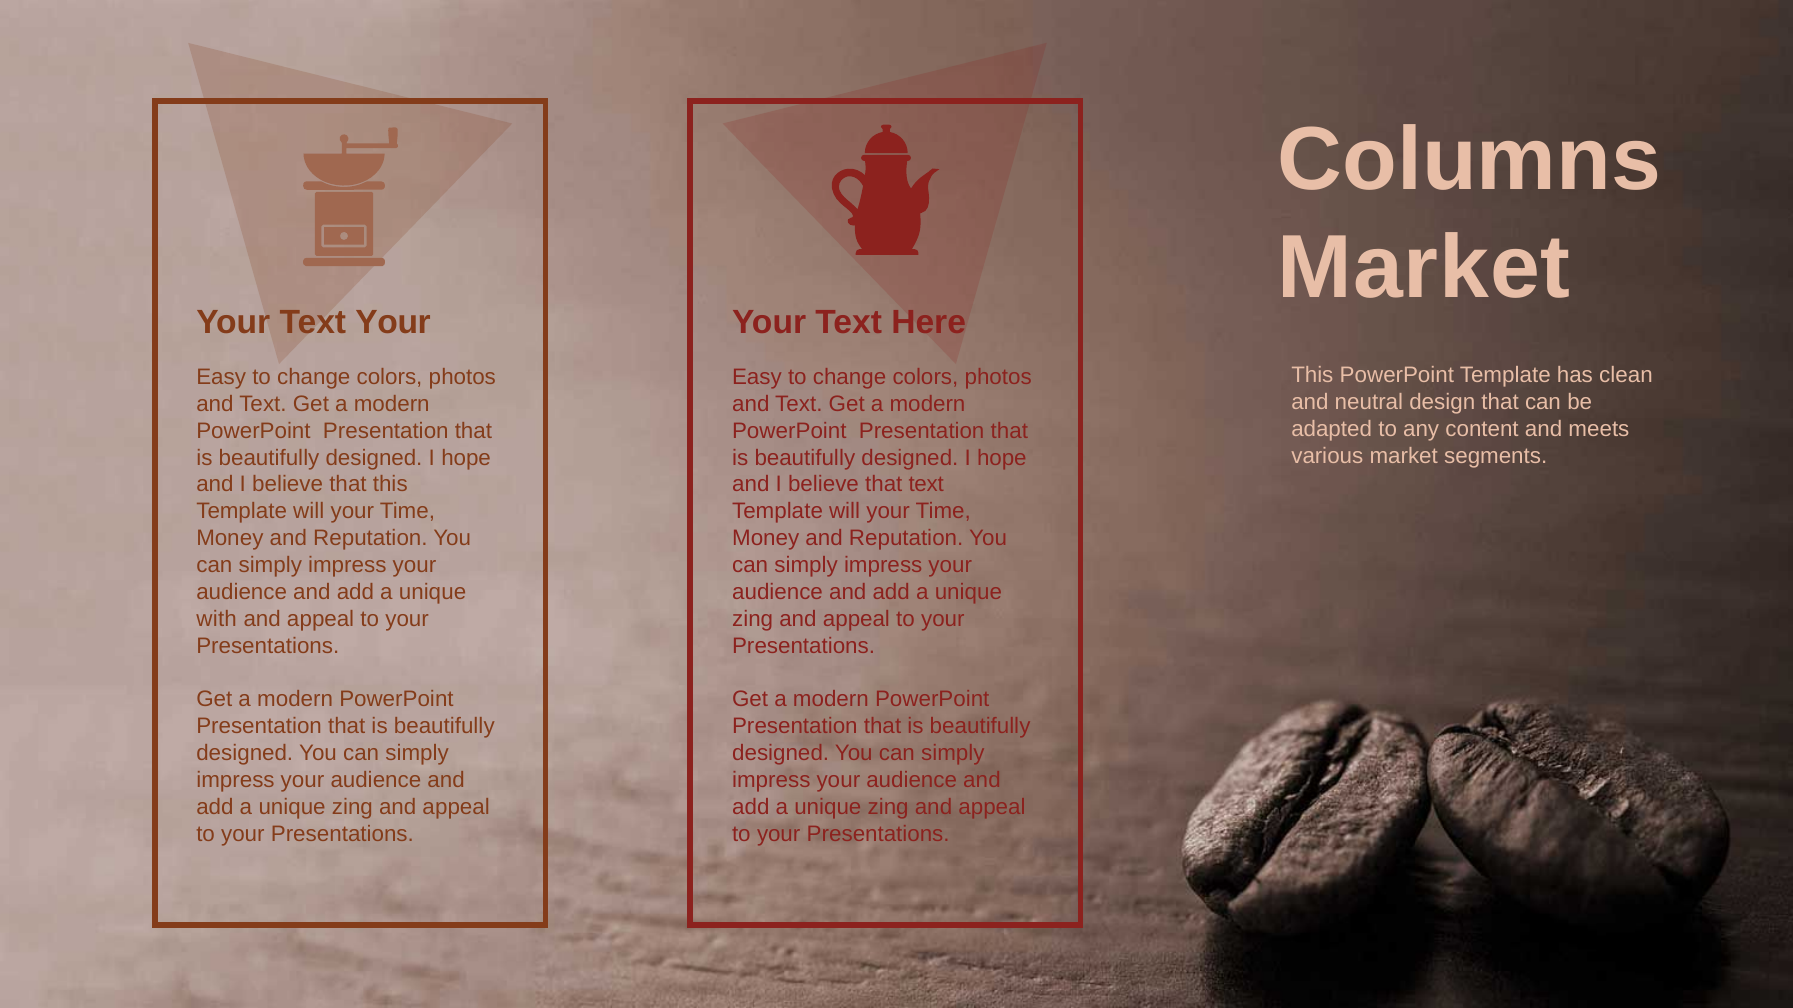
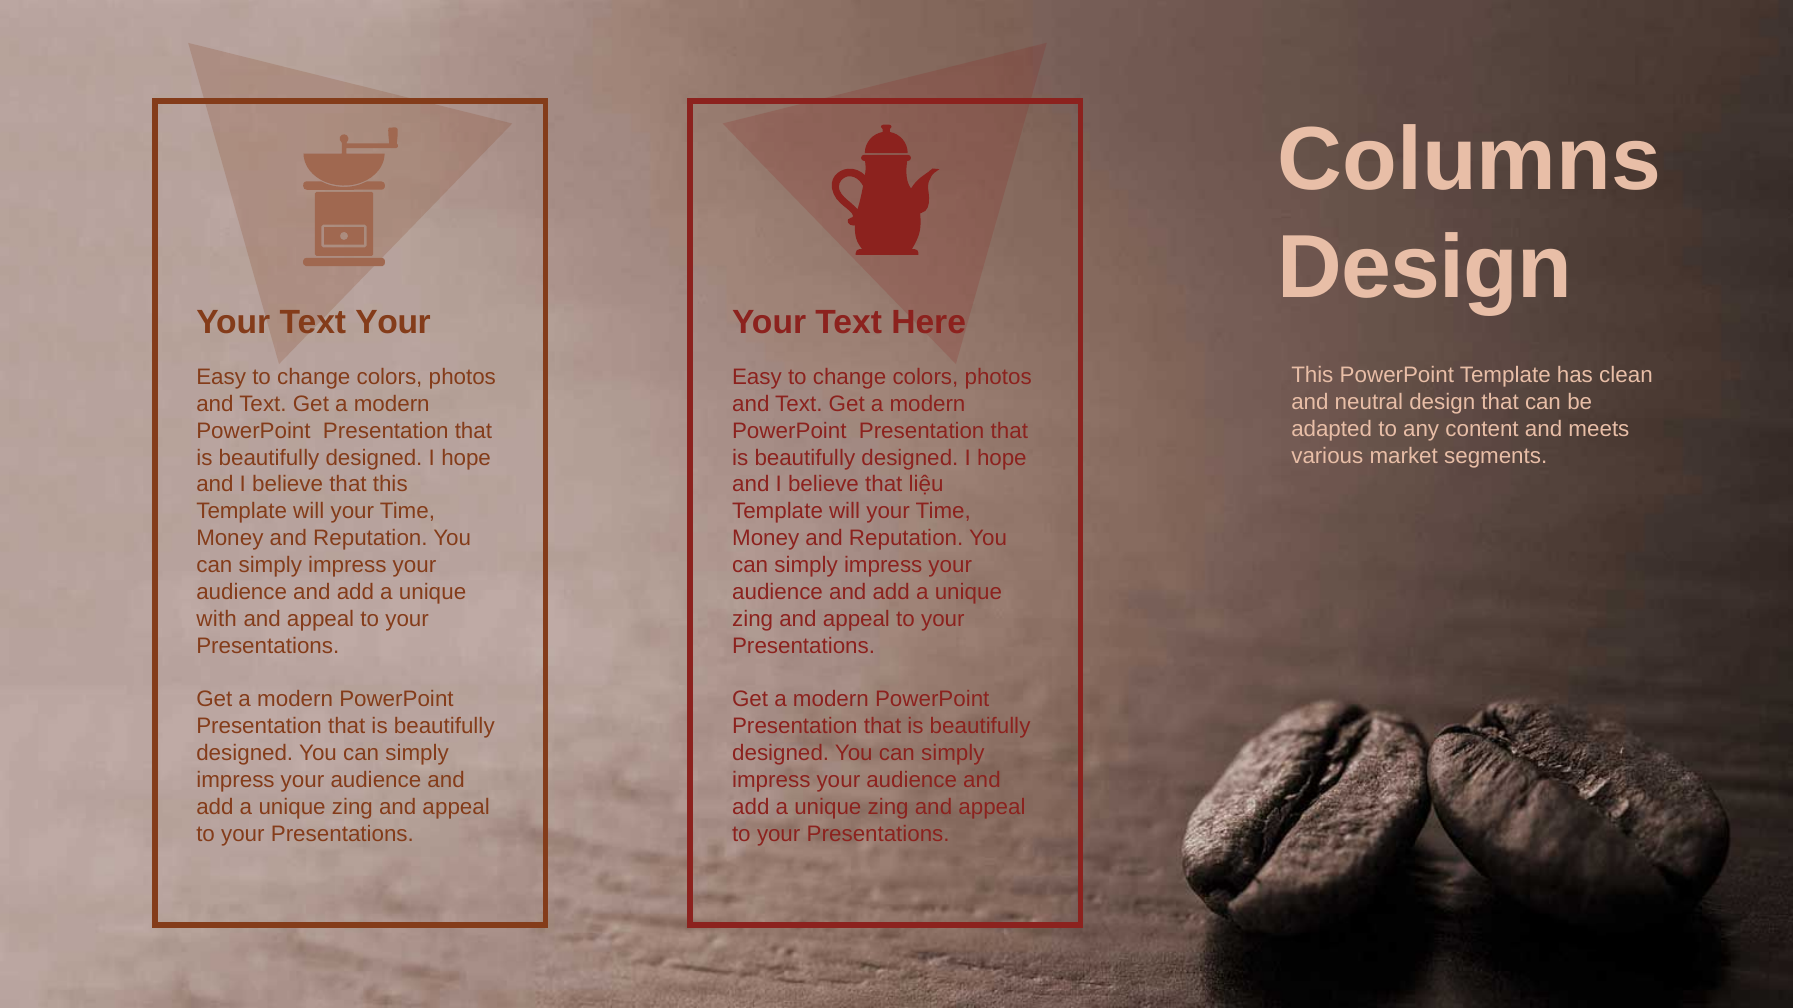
Market at (1424, 268): Market -> Design
that text: text -> liệu
